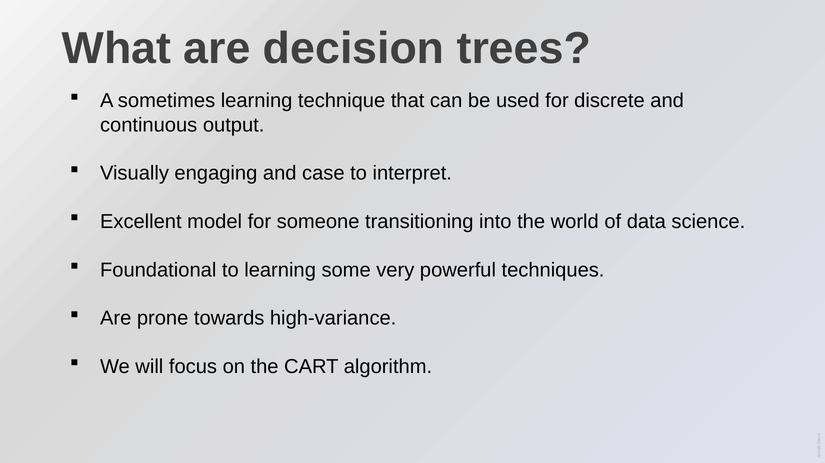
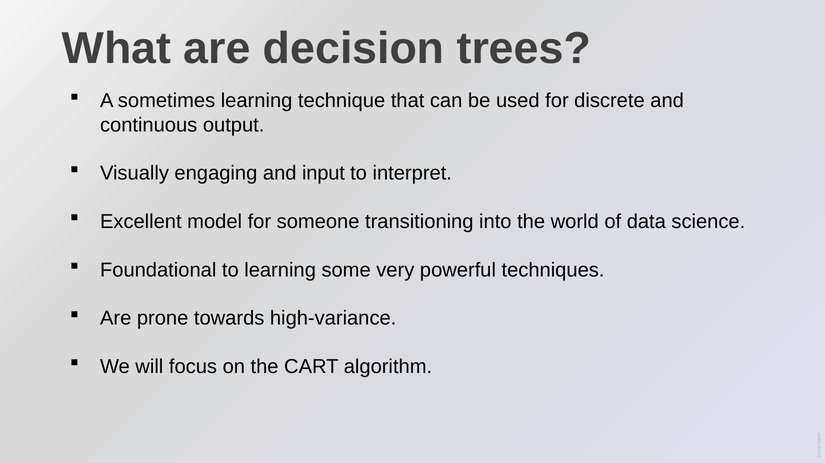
case: case -> input
